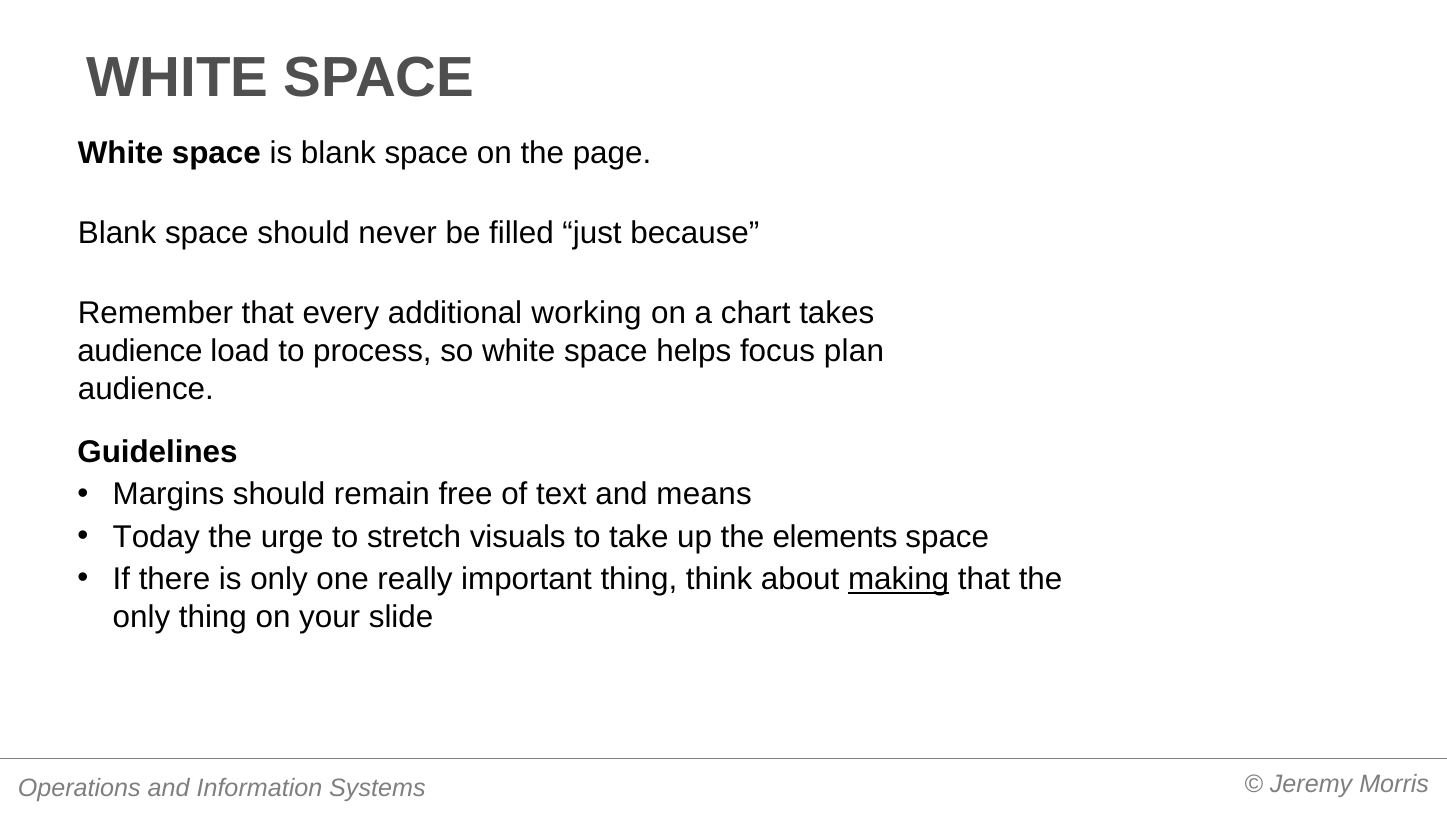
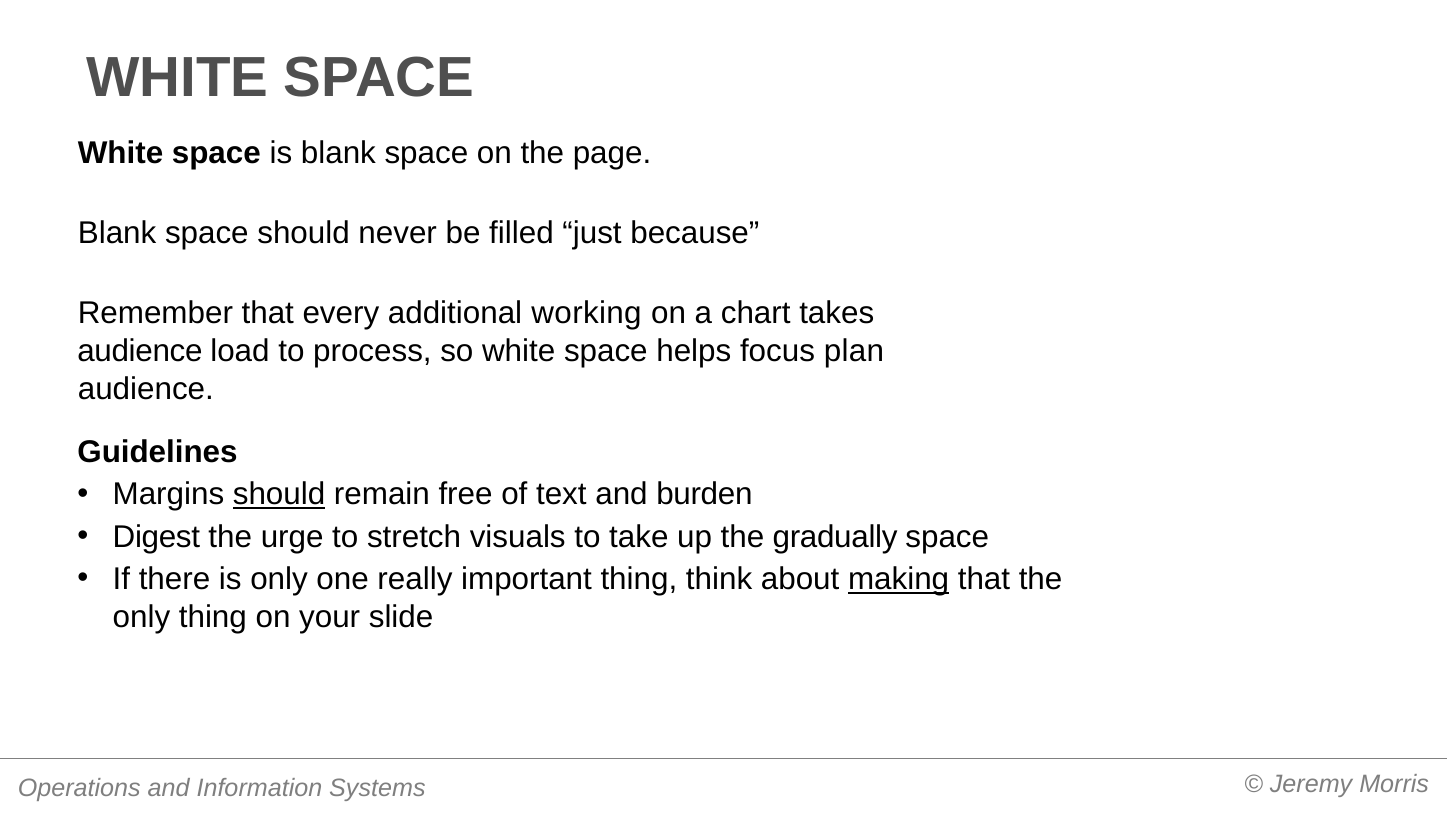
should at (279, 494) underline: none -> present
means: means -> burden
Today: Today -> Digest
elements: elements -> gradually
